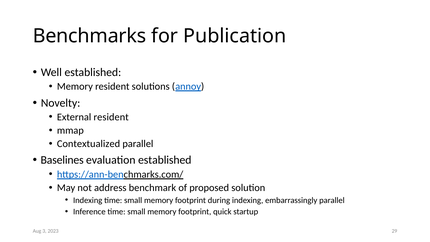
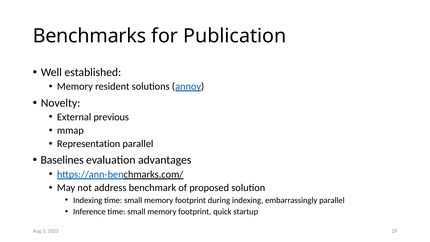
External resident: resident -> previous
Contextualized: Contextualized -> Representation
evaluation established: established -> advantages
